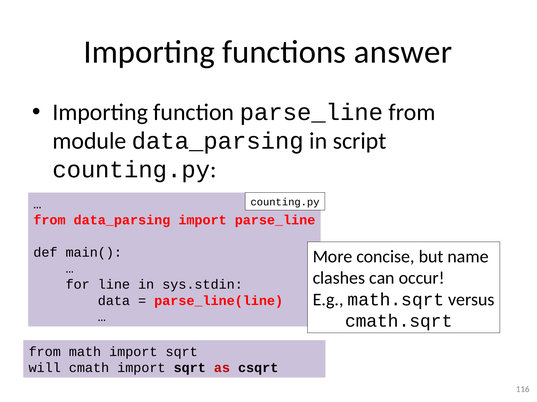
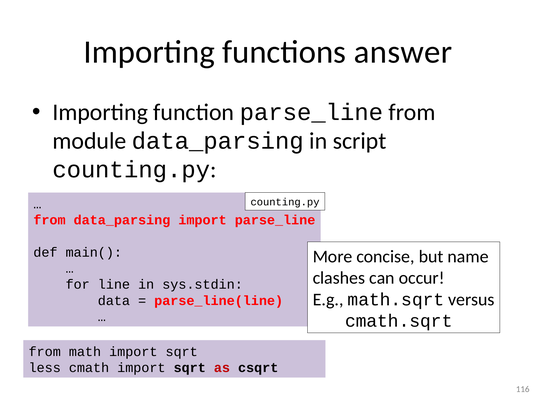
will: will -> less
